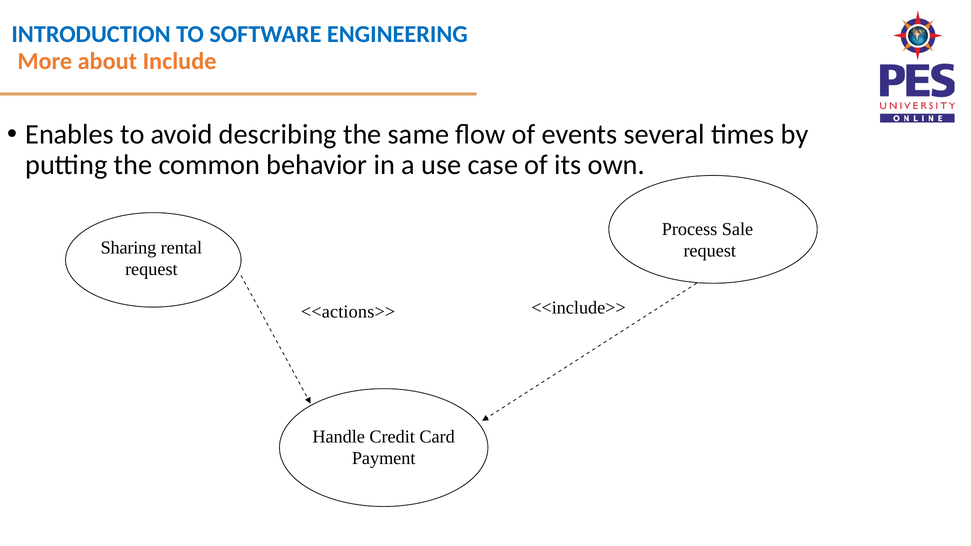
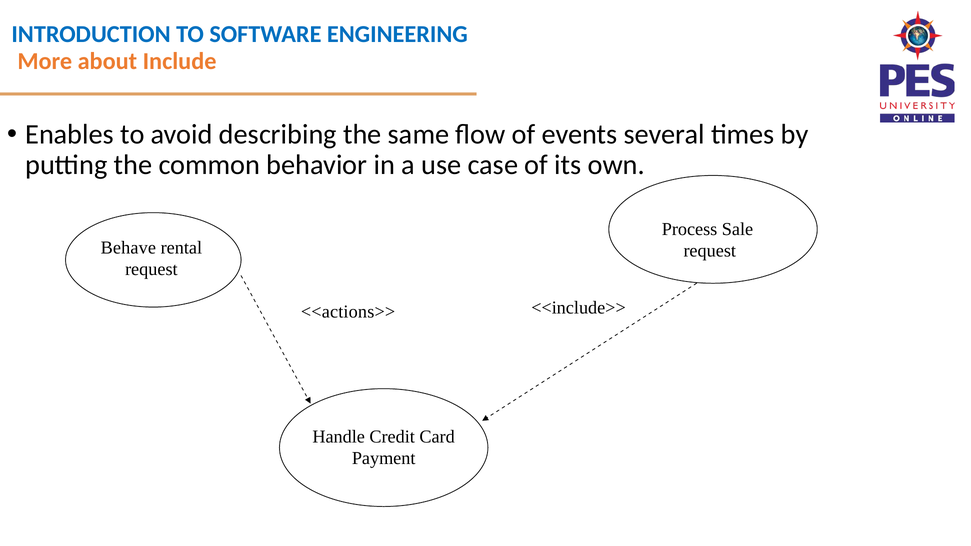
Sharing: Sharing -> Behave
